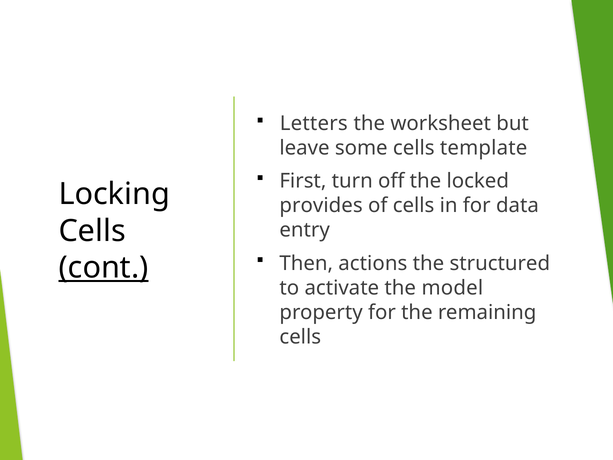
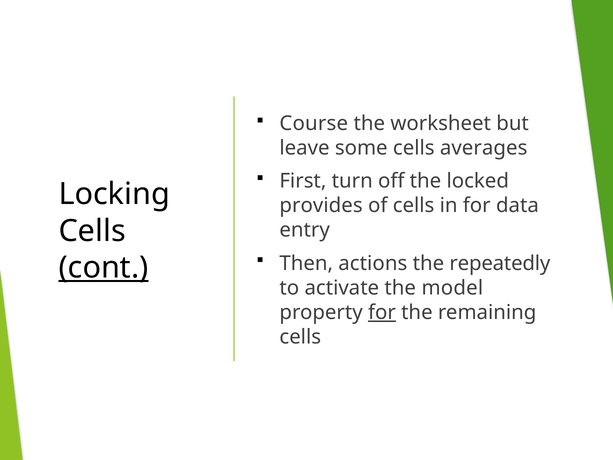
Letters: Letters -> Course
template: template -> averages
structured: structured -> repeatedly
for at (382, 312) underline: none -> present
